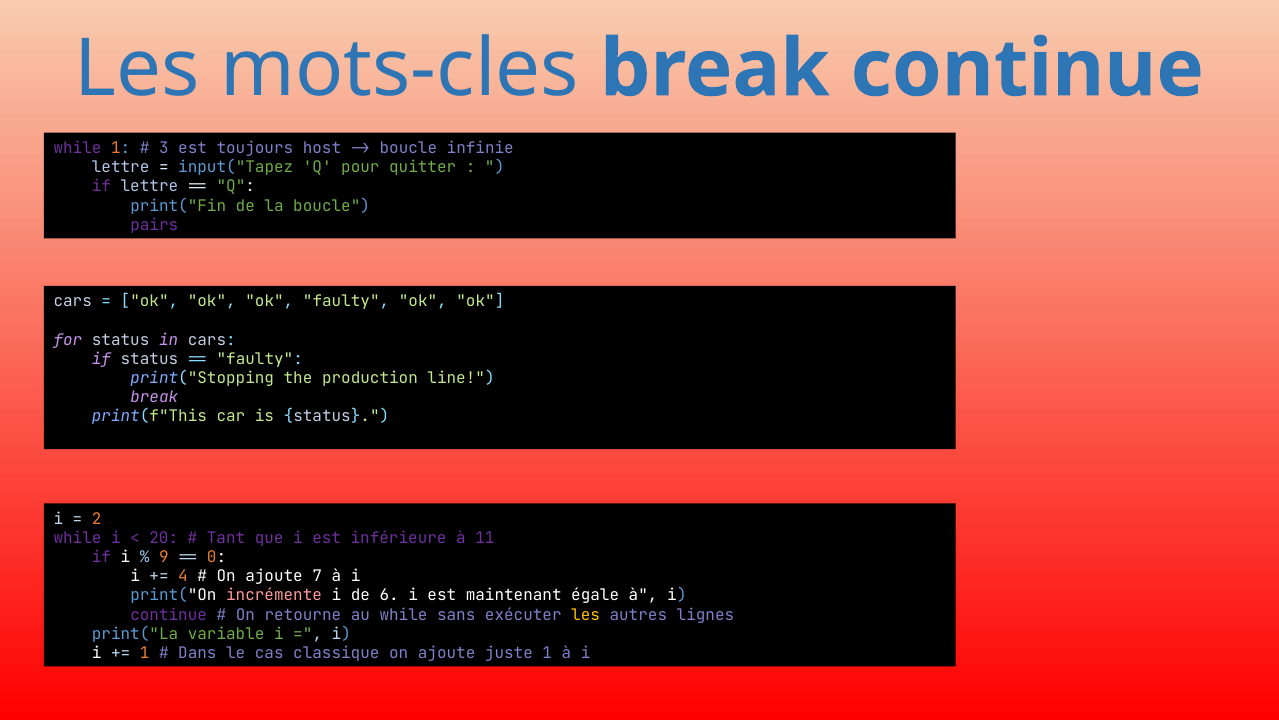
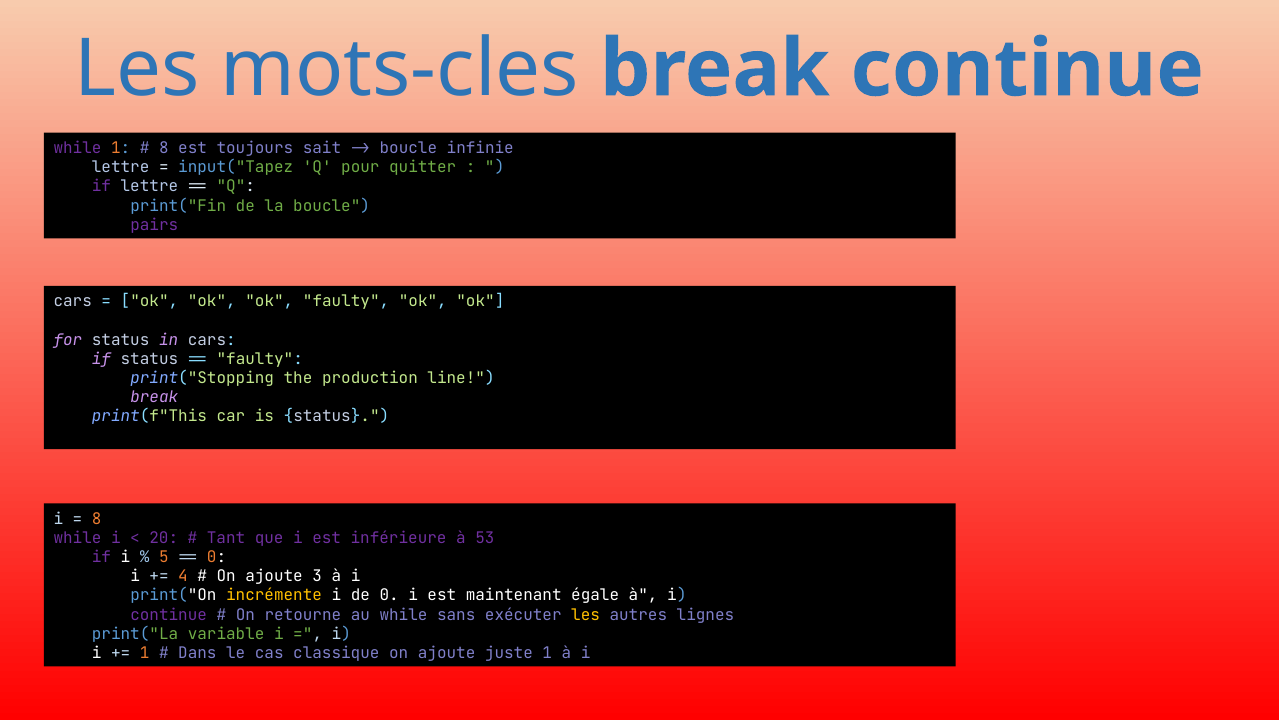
3 at (164, 148): 3 -> 8
host: host -> sait
2 at (97, 518): 2 -> 8
11: 11 -> 53
9: 9 -> 5
7: 7 -> 3
incrémente colour: pink -> yellow
de 6: 6 -> 0
